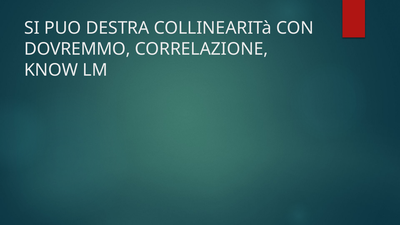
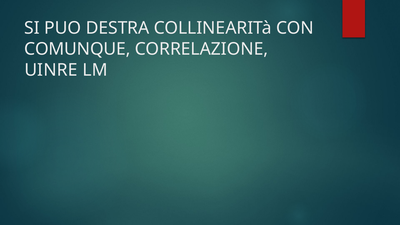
DOVREMMO: DOVREMMO -> COMUNQUE
KNOW: KNOW -> UINRE
